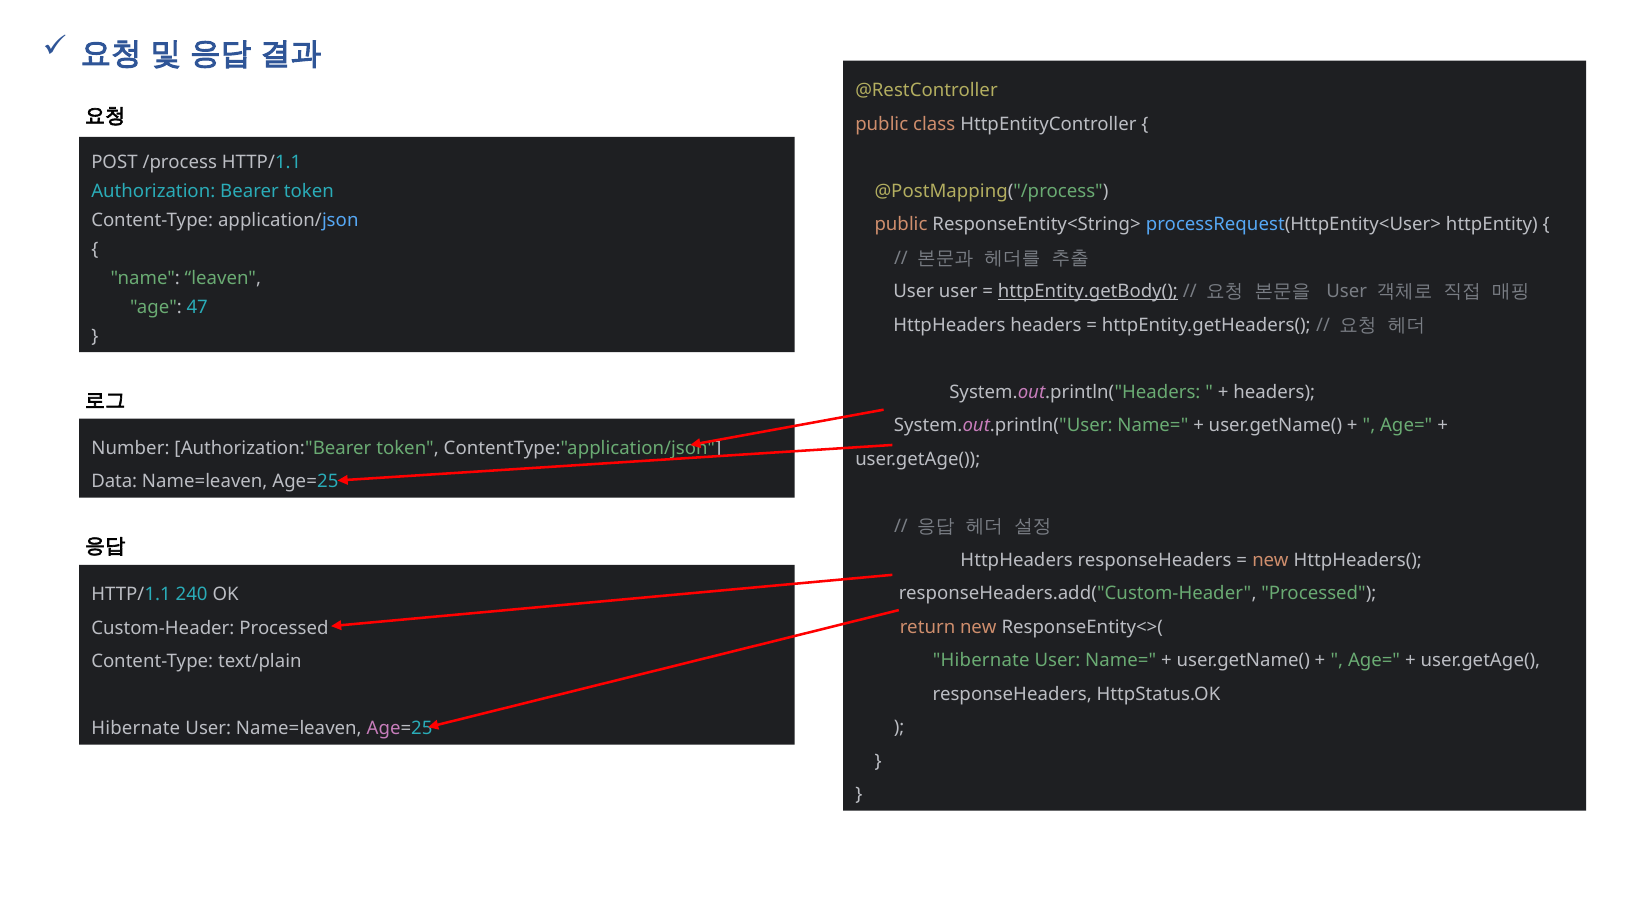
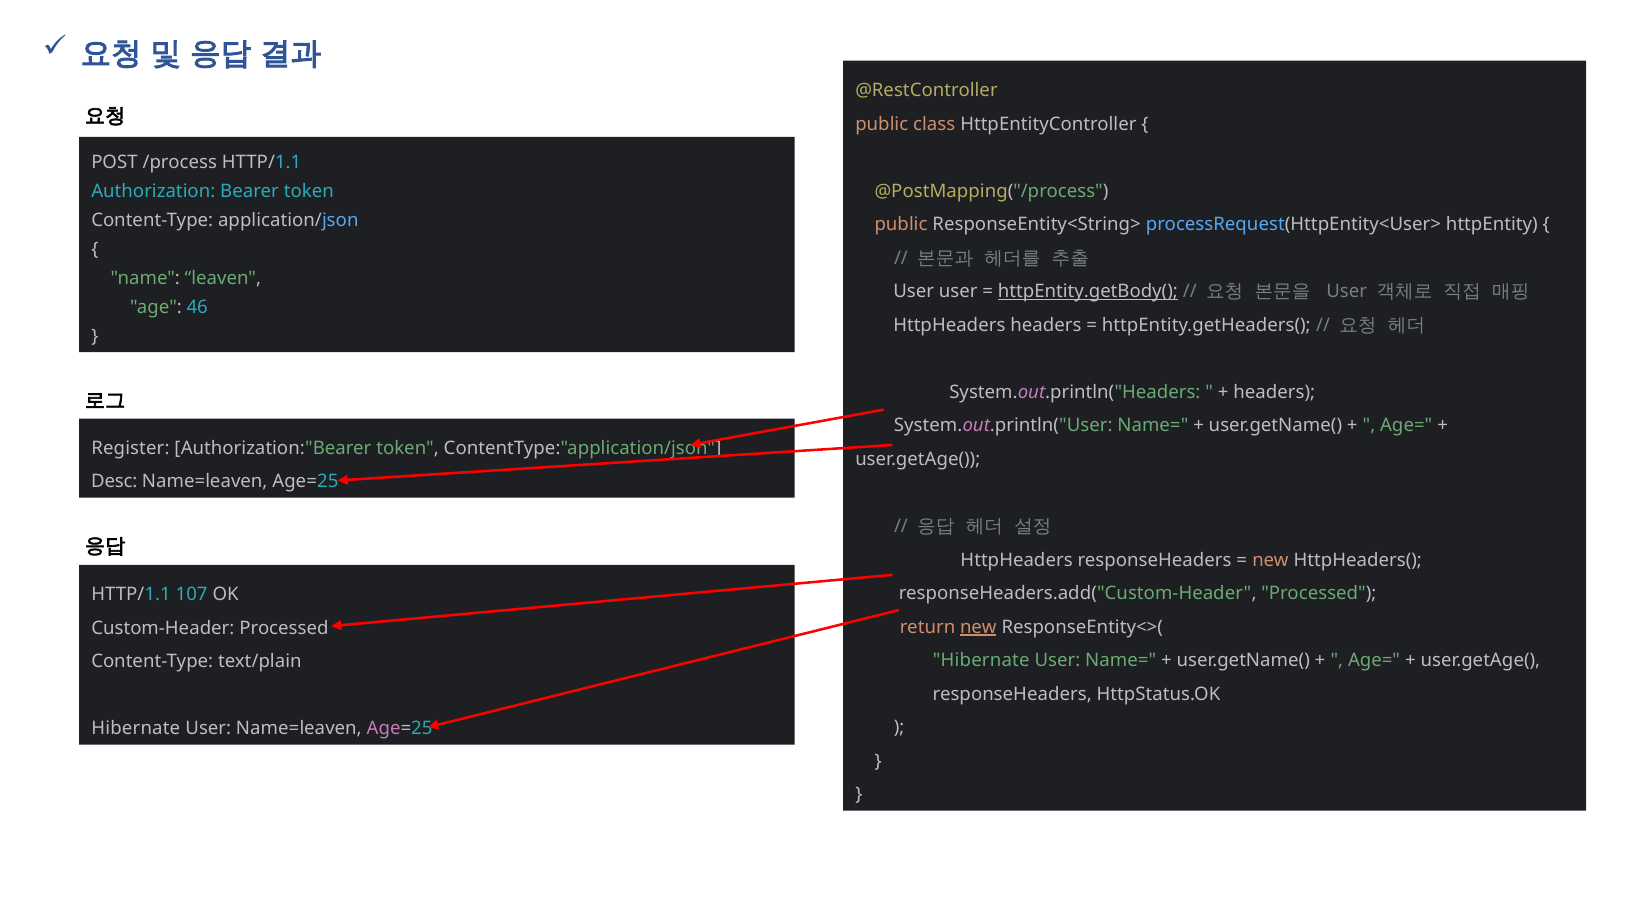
47: 47 -> 46
Number: Number -> Register
Data: Data -> Desc
240: 240 -> 107
new at (978, 627) underline: none -> present
